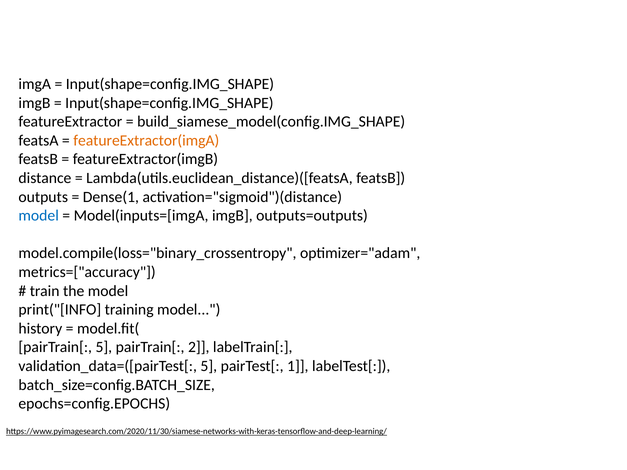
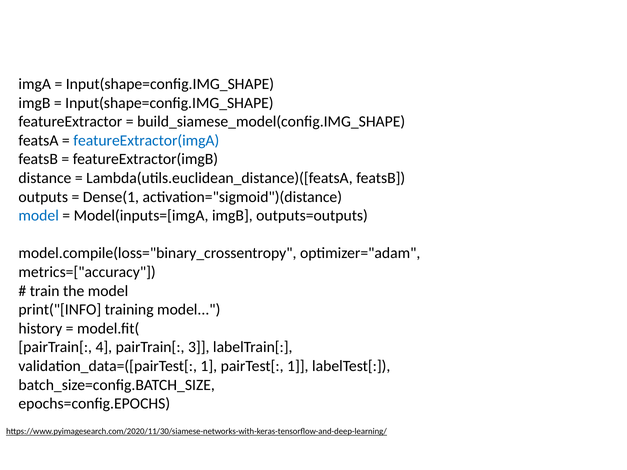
featureExtractor(imgA colour: orange -> blue
pairTrain[ 5: 5 -> 4
2: 2 -> 3
validation_data=([pairTest[ 5: 5 -> 1
